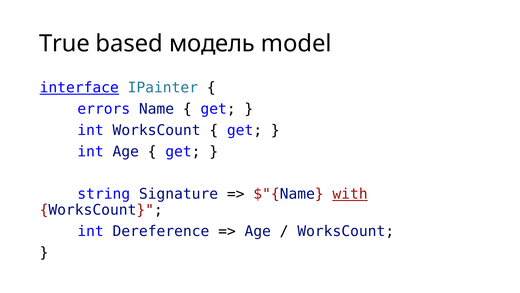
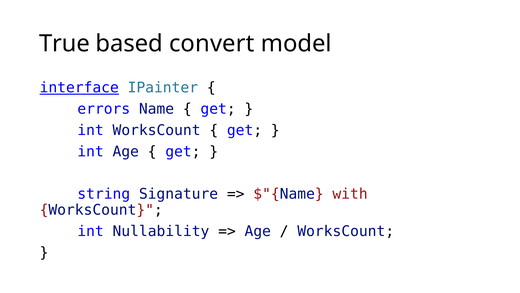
модель: модель -> convert
with underline: present -> none
Dereference: Dereference -> Nullability
